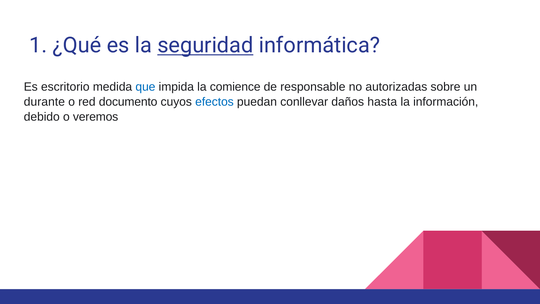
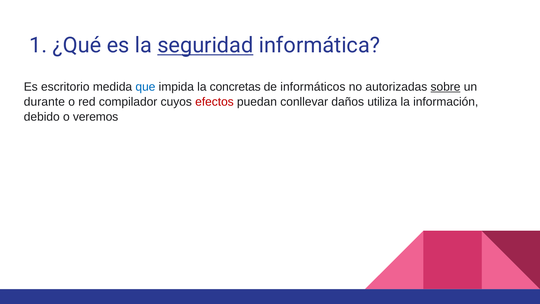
comience: comience -> concretas
responsable: responsable -> informáticos
sobre underline: none -> present
documento: documento -> compilador
efectos colour: blue -> red
hasta: hasta -> utiliza
